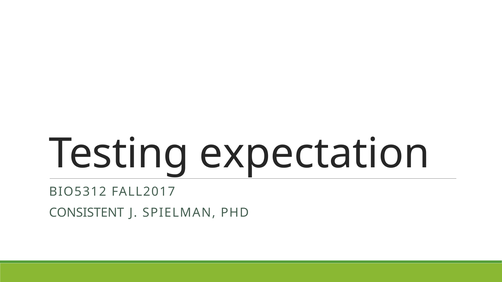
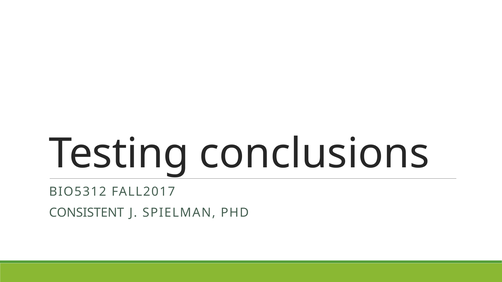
expectation: expectation -> conclusions
